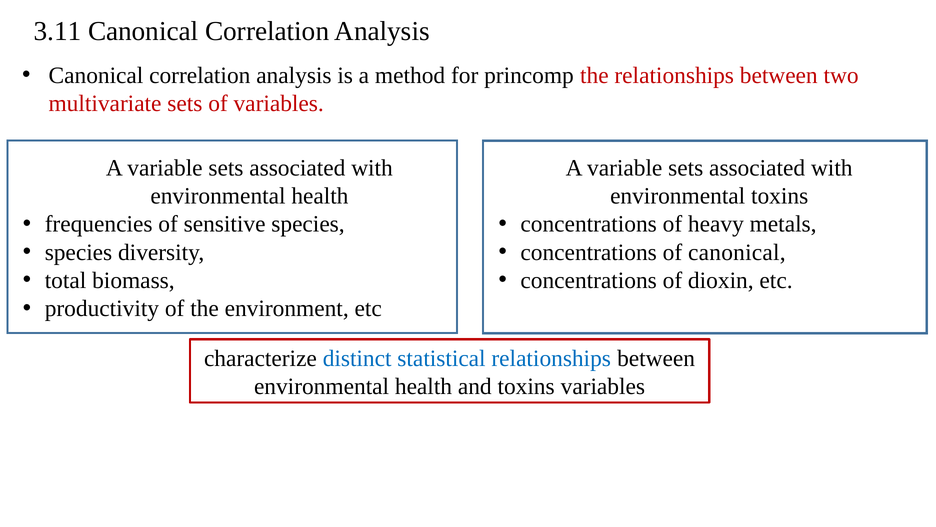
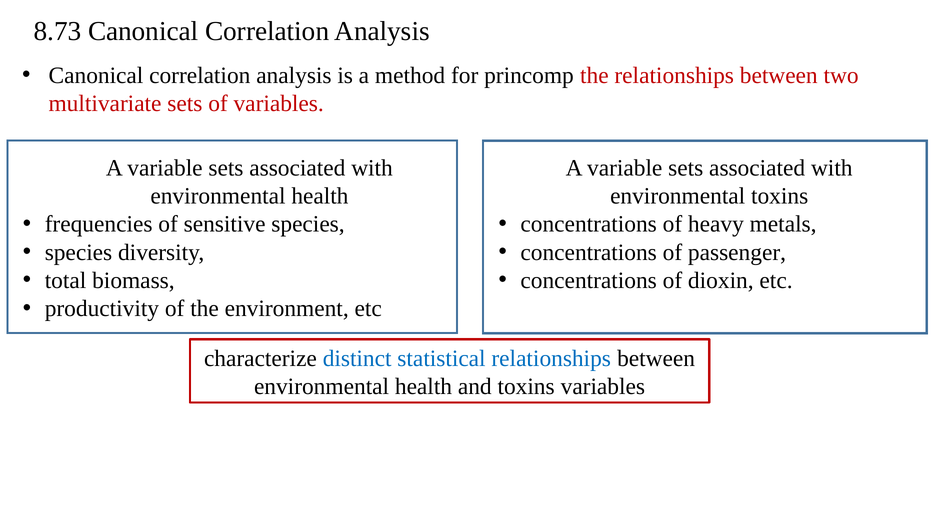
3.11: 3.11 -> 8.73
of canonical: canonical -> passenger
